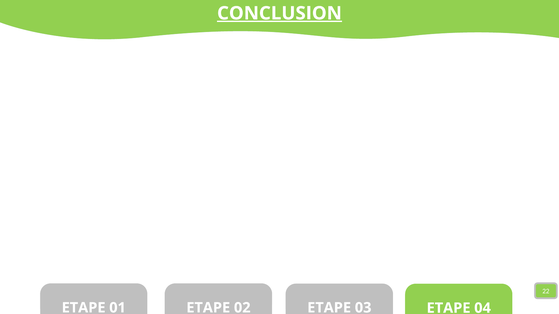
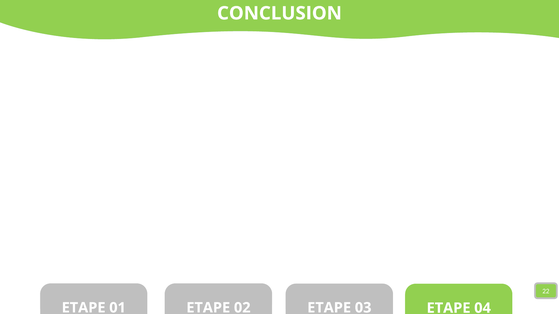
CONCLUSION underline: present -> none
